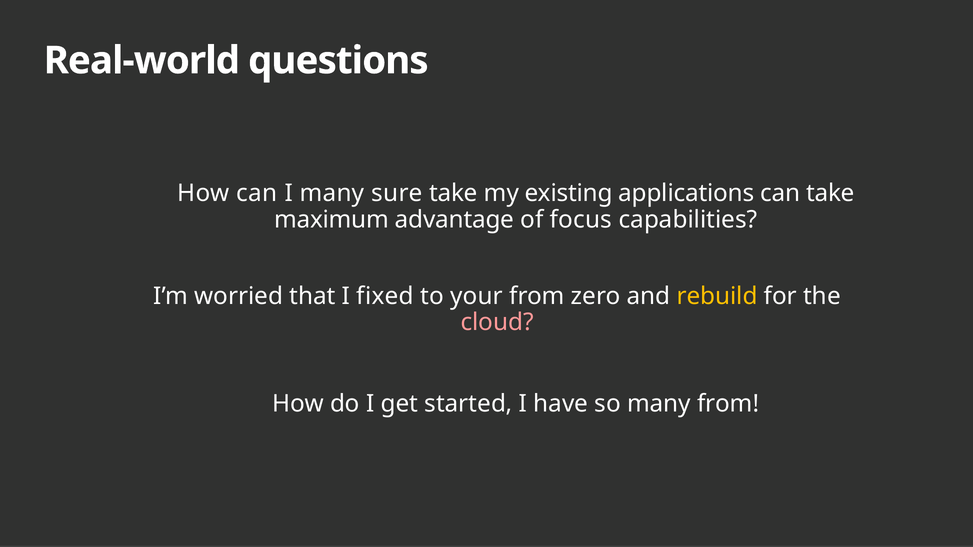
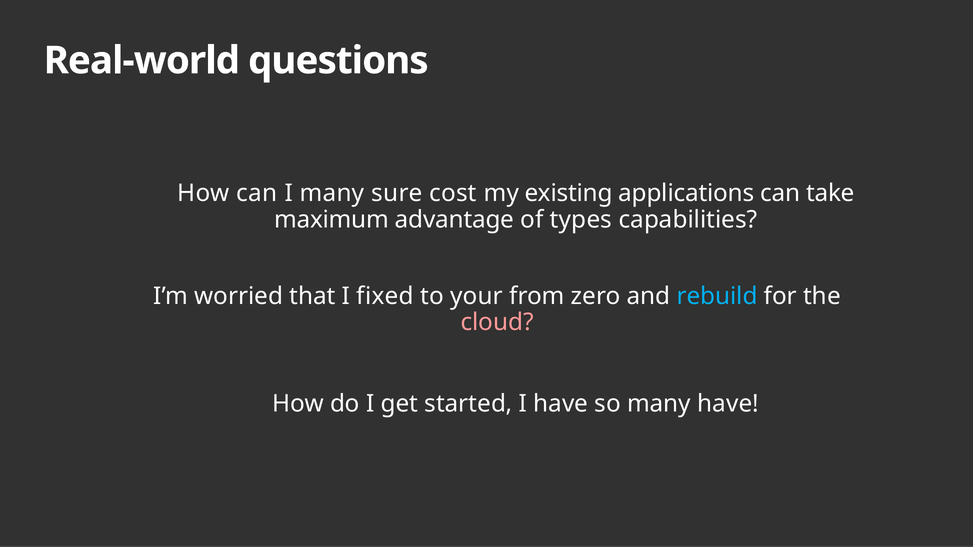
sure take: take -> cost
focus: focus -> types
rebuild colour: yellow -> light blue
many from: from -> have
